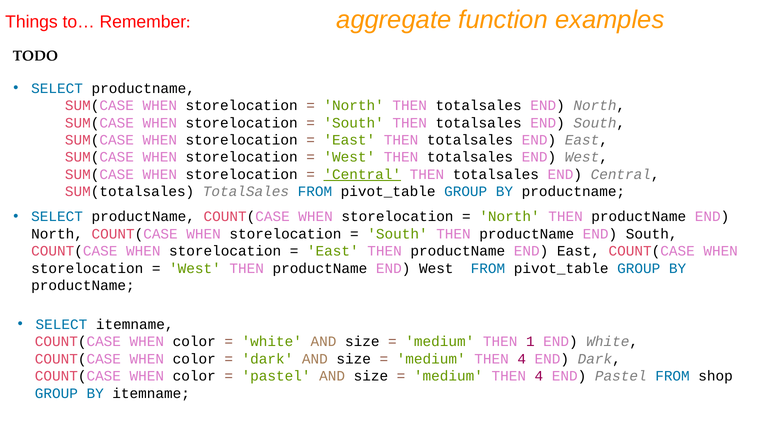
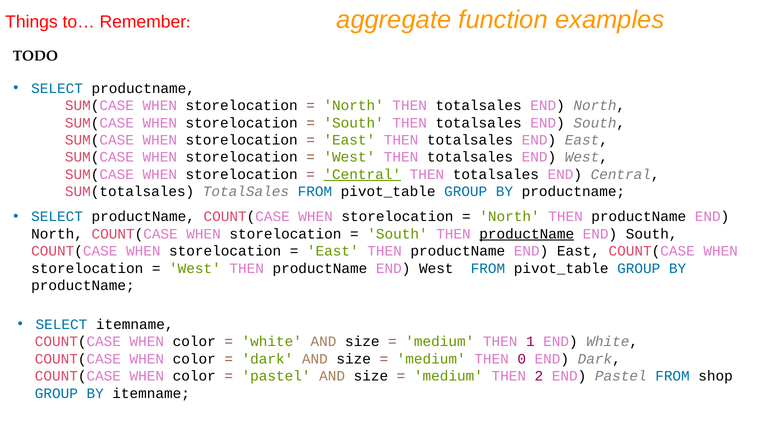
productName at (527, 234) underline: none -> present
4 at (522, 359): 4 -> 0
4 at (539, 376): 4 -> 2
